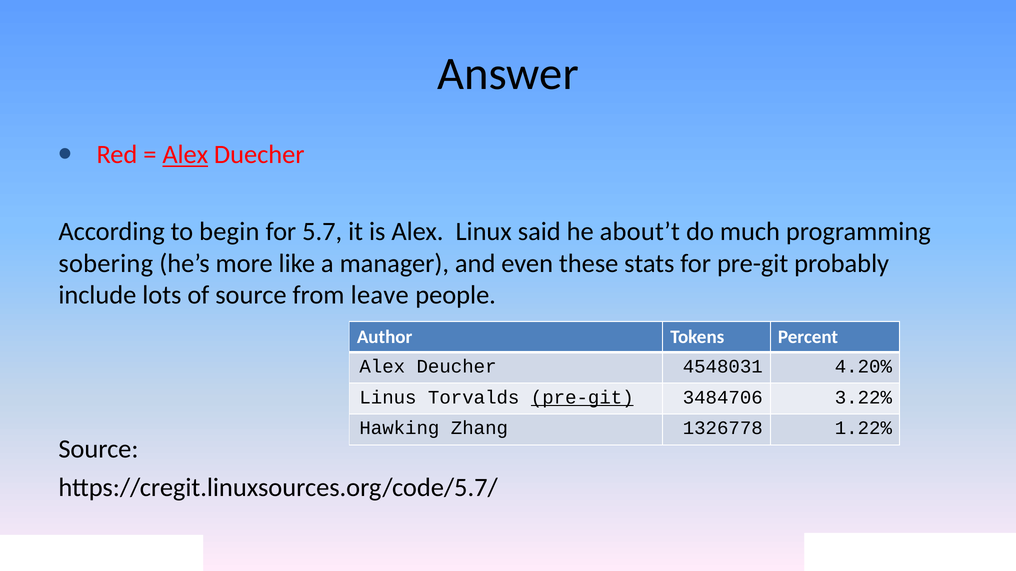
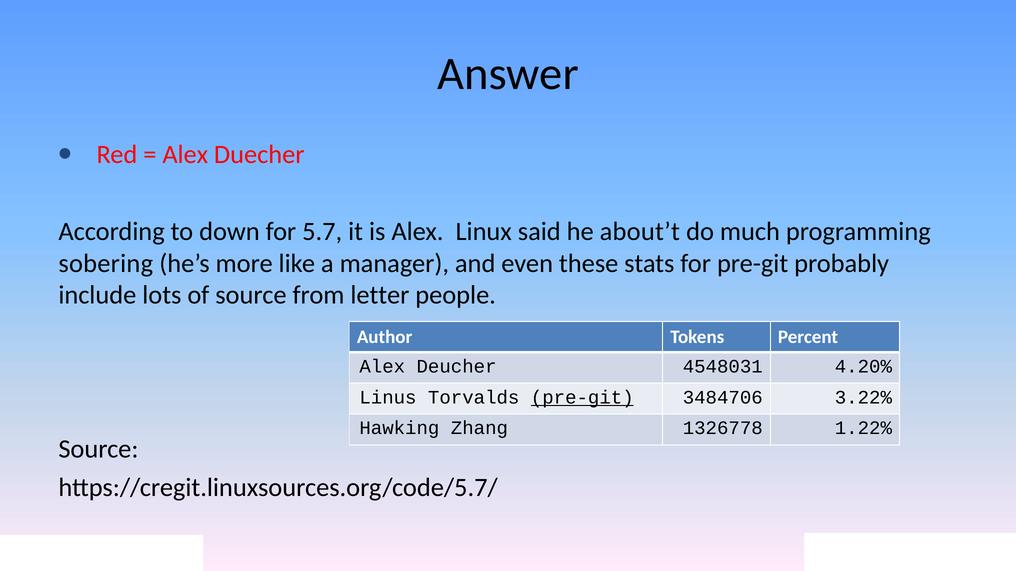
Alex at (185, 155) underline: present -> none
begin: begin -> down
leave: leave -> letter
